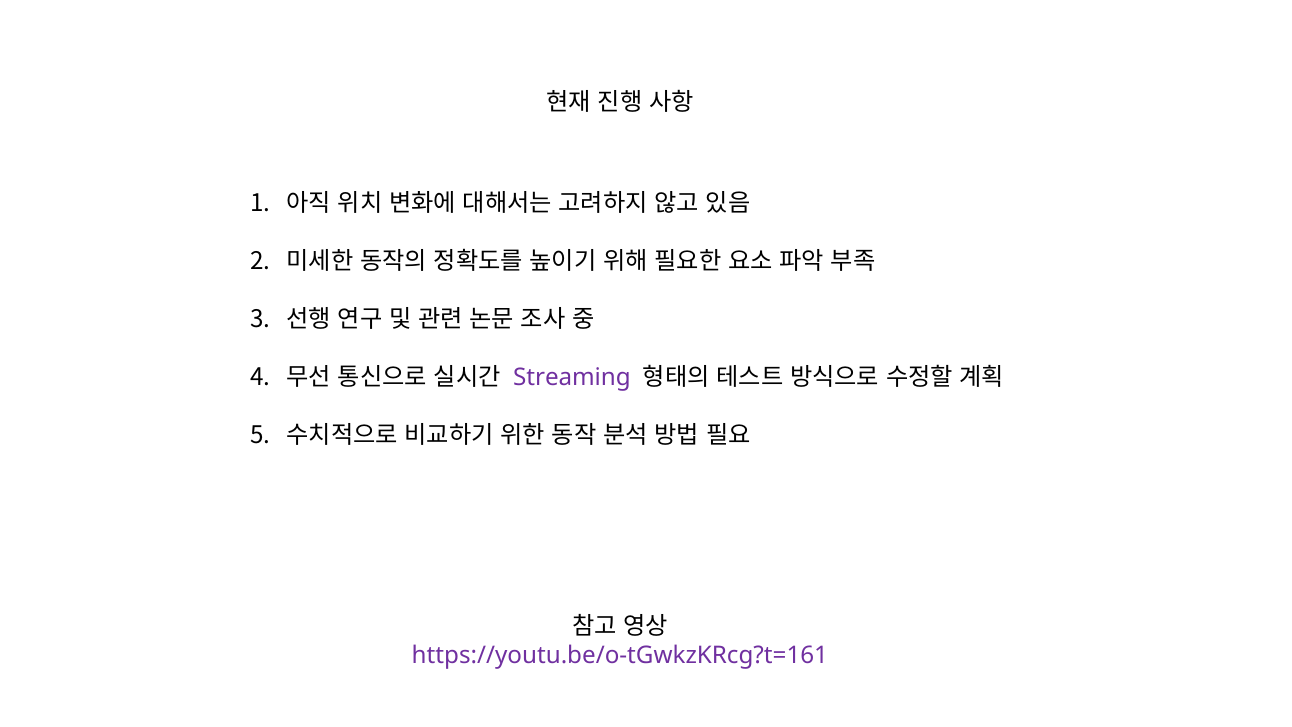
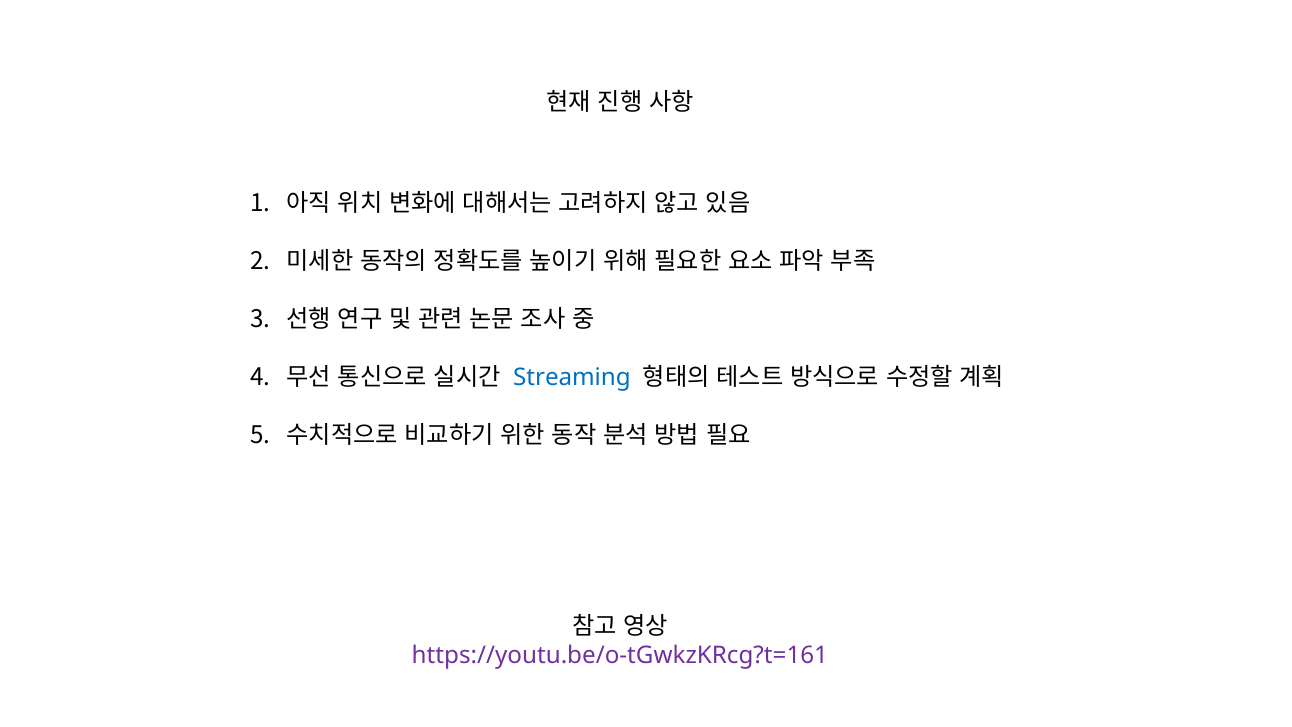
Streaming colour: purple -> blue
